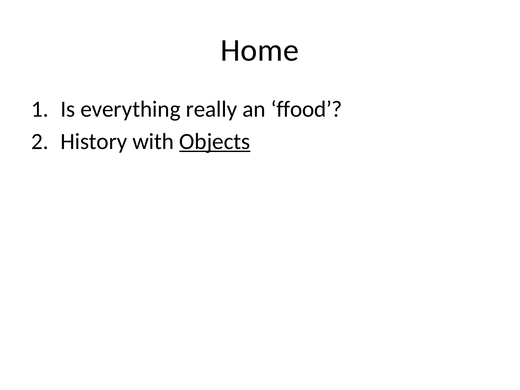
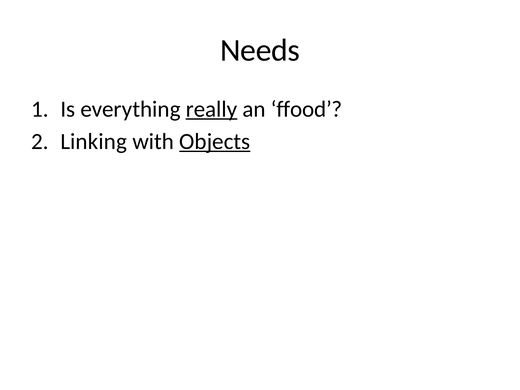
Home: Home -> Needs
really underline: none -> present
History: History -> Linking
